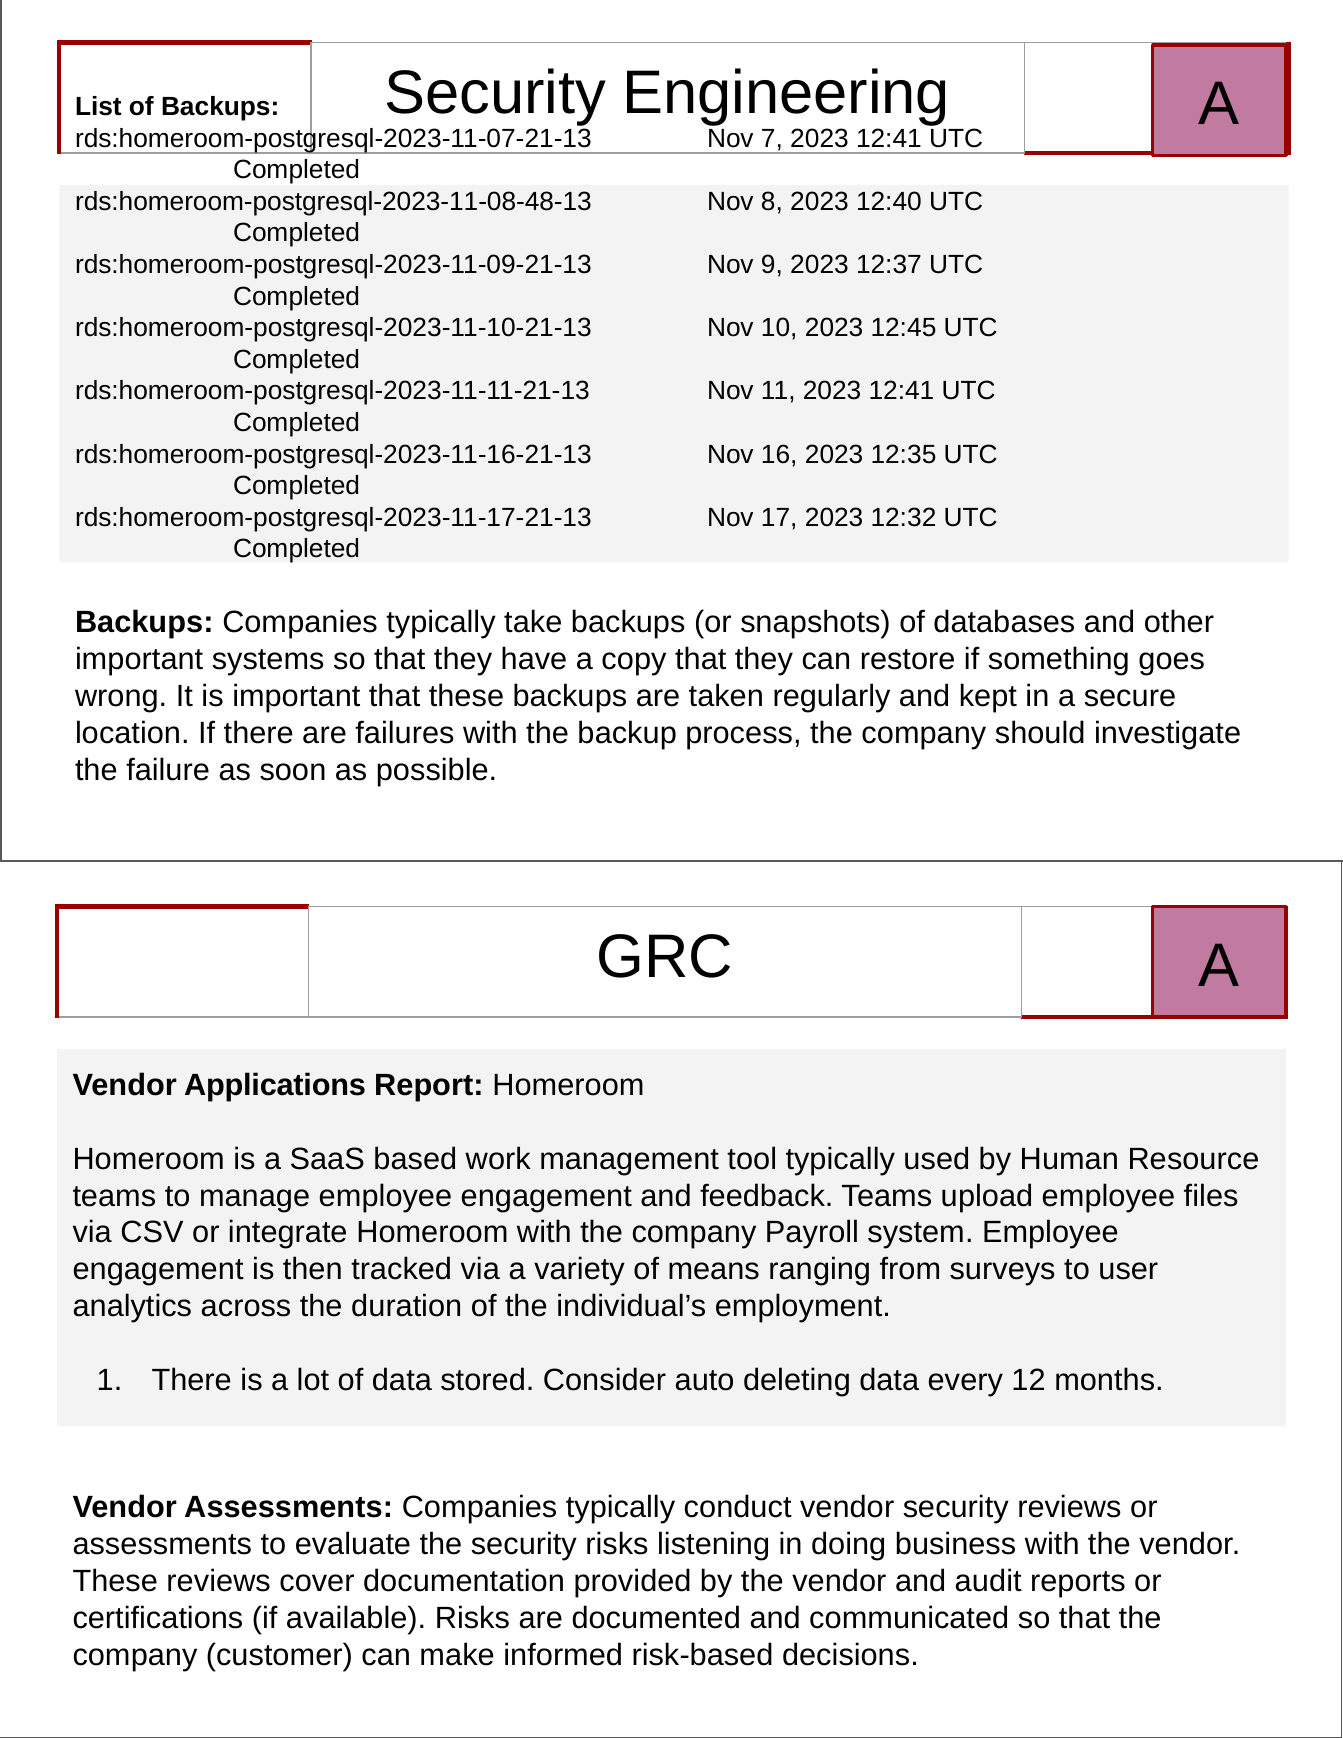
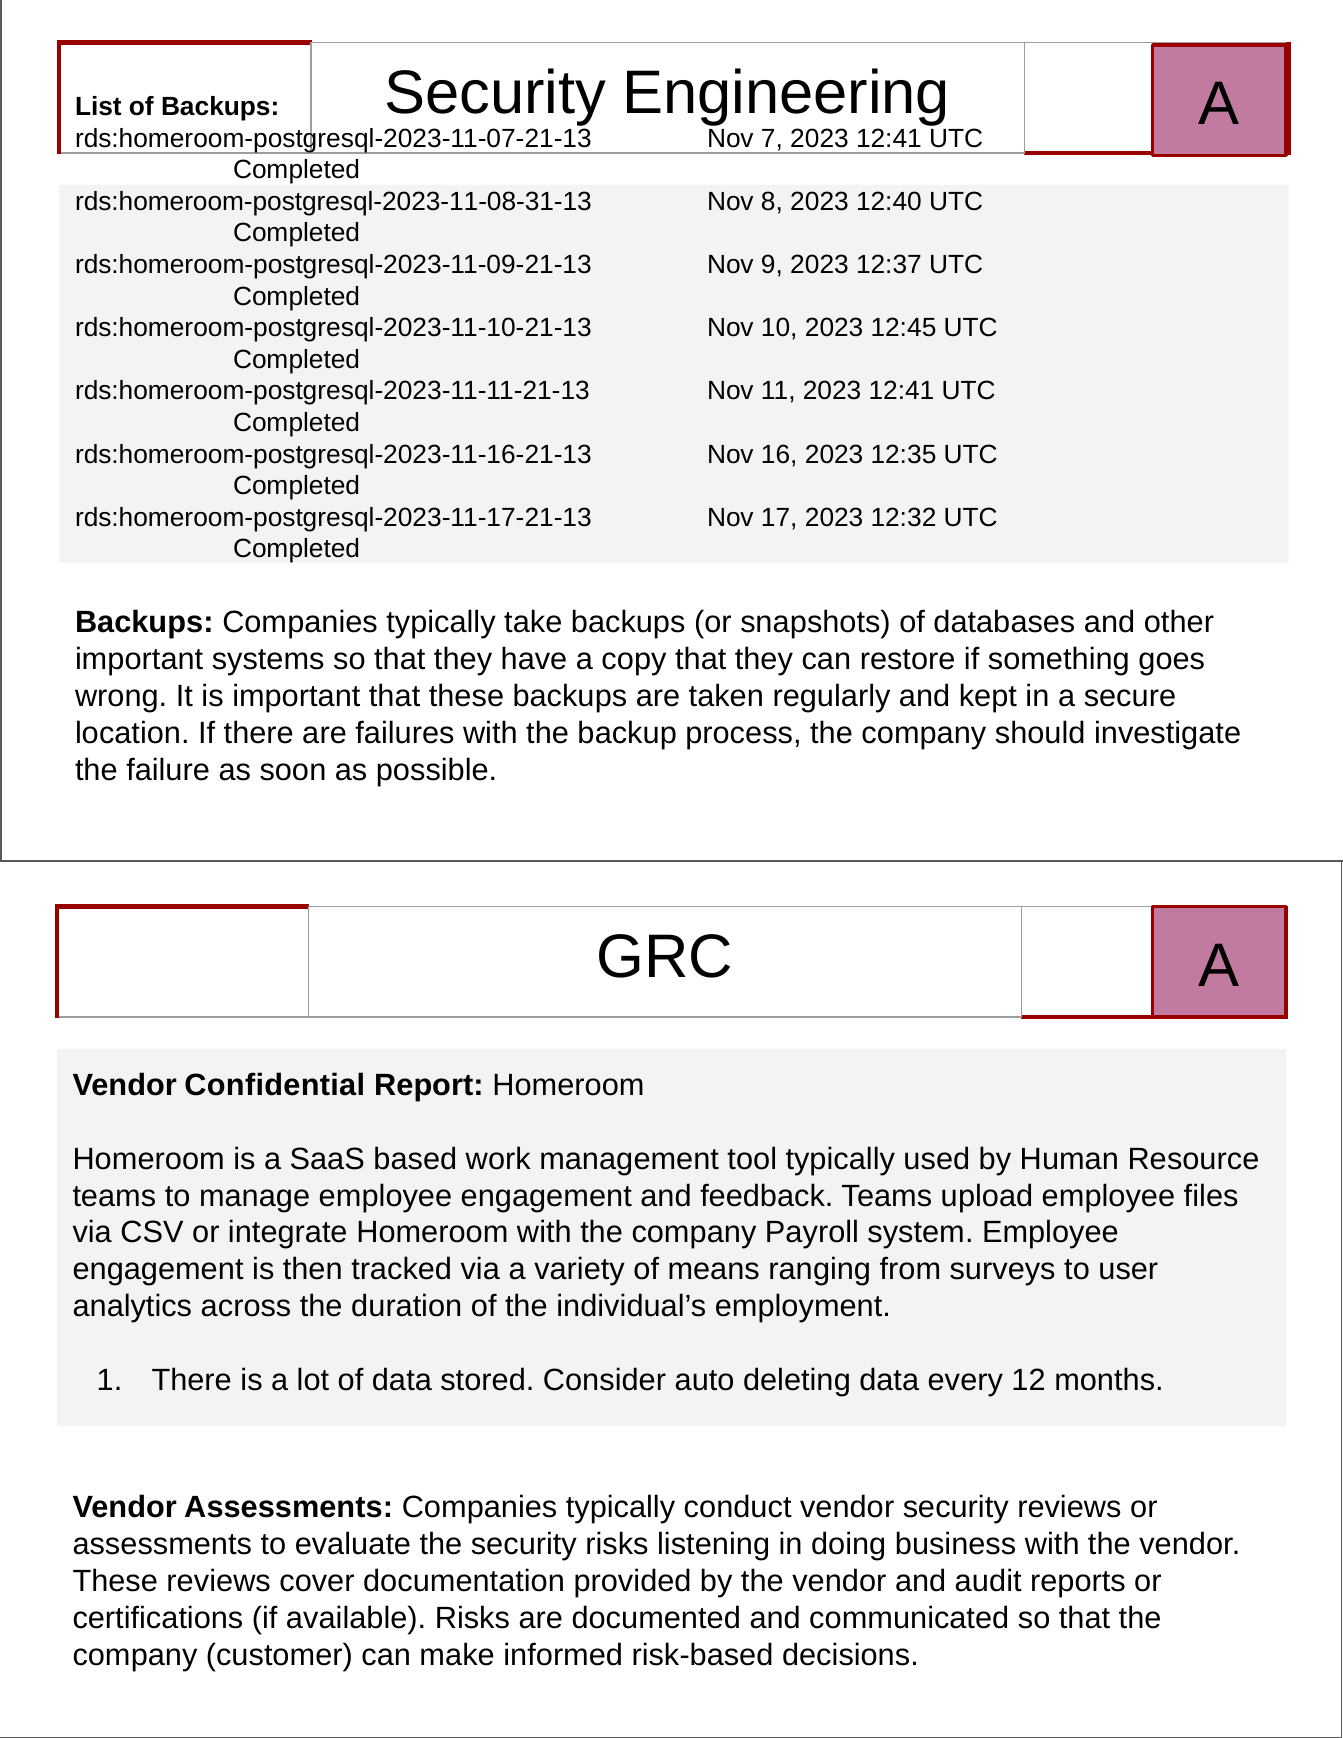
rds:homeroom-postgresql-2023-11-08-48-13: rds:homeroom-postgresql-2023-11-08-48-13 -> rds:homeroom-postgresql-2023-11-08-31-13
Applications: Applications -> Confidential
